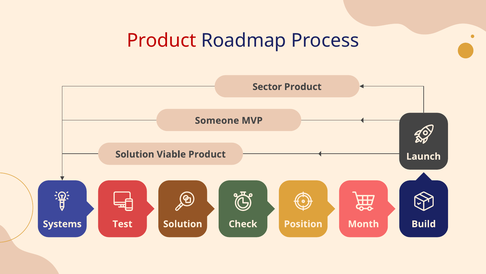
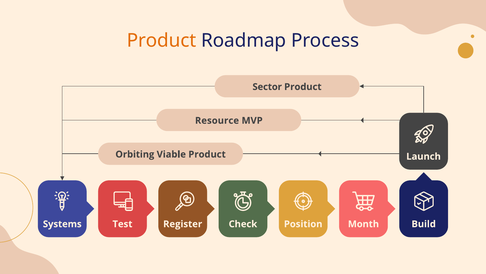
Product at (162, 41) colour: red -> orange
Someone: Someone -> Resource
Solution at (135, 154): Solution -> Orbiting
Test Solution: Solution -> Register
